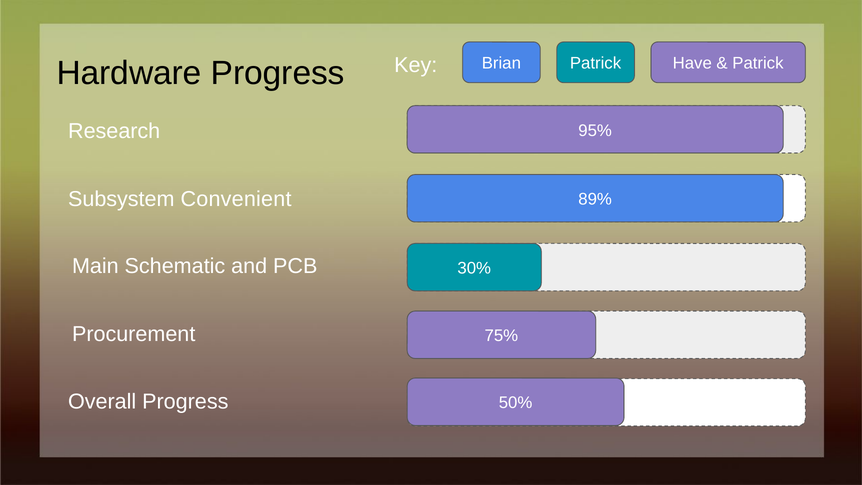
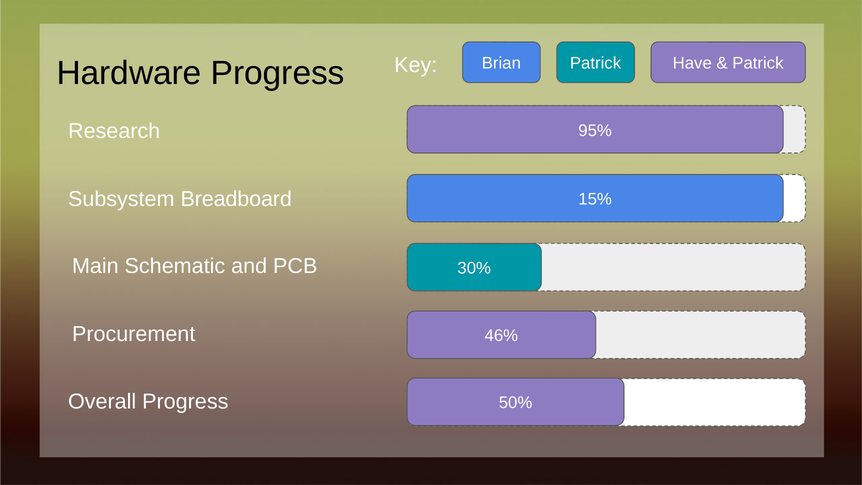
Convenient: Convenient -> Breadboard
89%: 89% -> 15%
75%: 75% -> 46%
